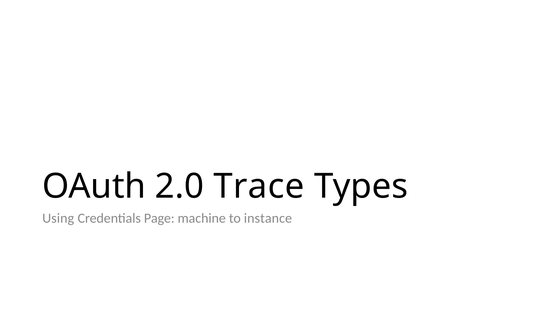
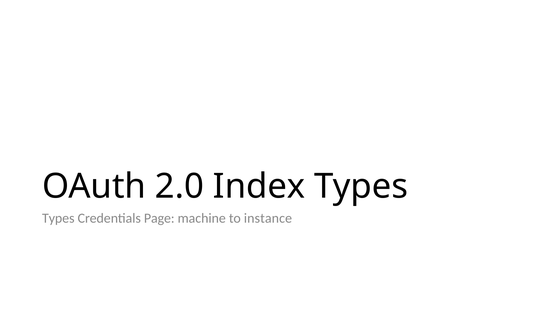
Trace: Trace -> Index
Using at (58, 218): Using -> Types
